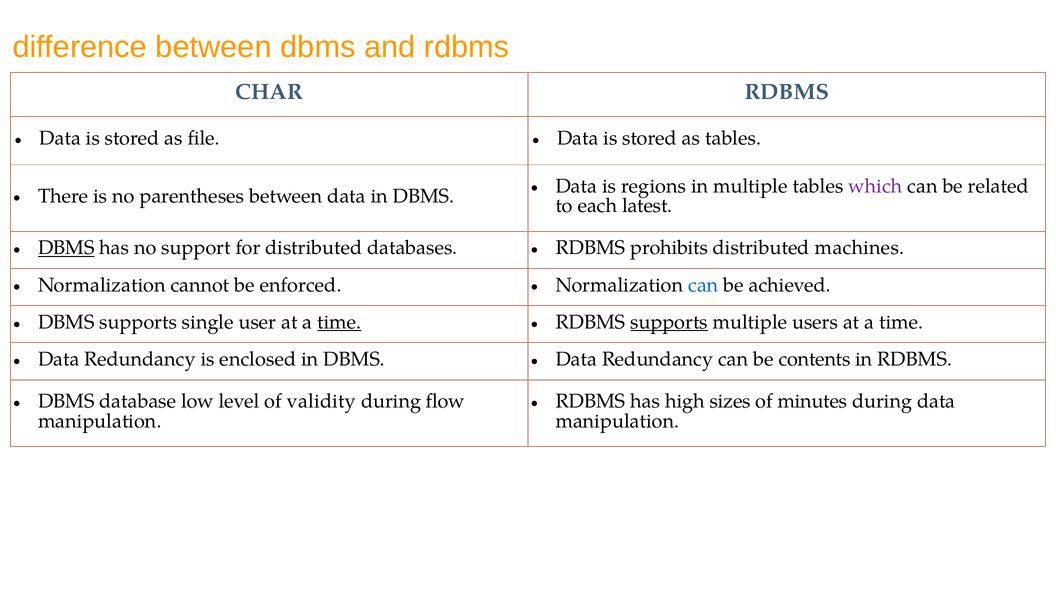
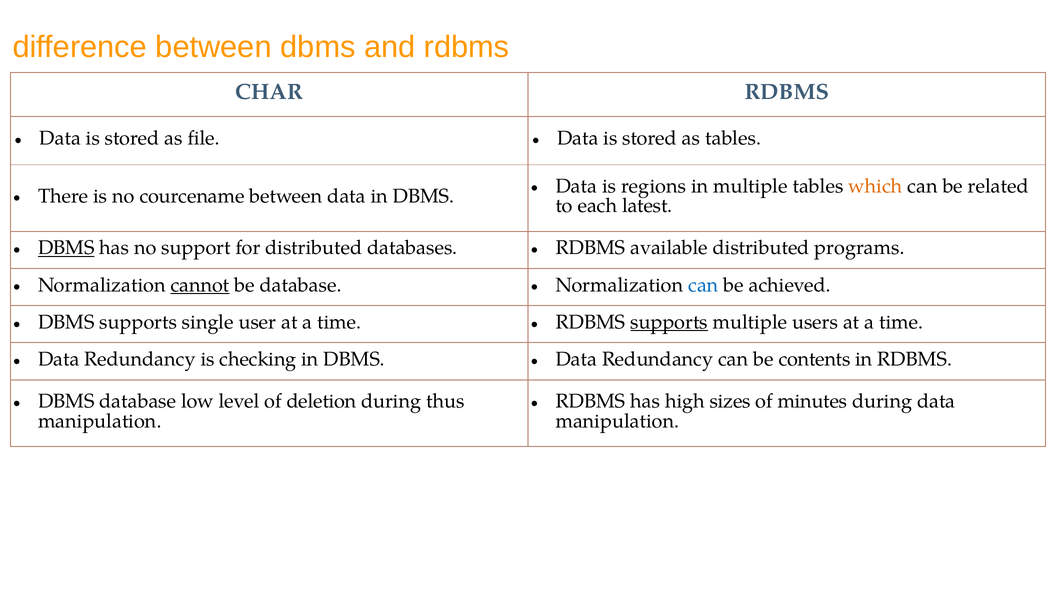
which colour: purple -> orange
parentheses: parentheses -> courcename
prohibits: prohibits -> available
machines: machines -> programs
cannot underline: none -> present
be enforced: enforced -> database
time at (339, 322) underline: present -> none
enclosed: enclosed -> checking
validity: validity -> deletion
flow: flow -> thus
